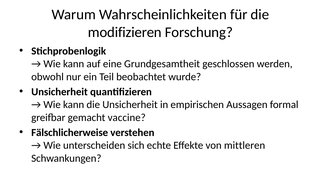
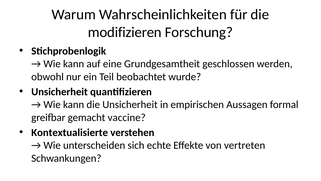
Fälschlicherweise: Fälschlicherweise -> Kontextualisierte
mittleren: mittleren -> vertreten
